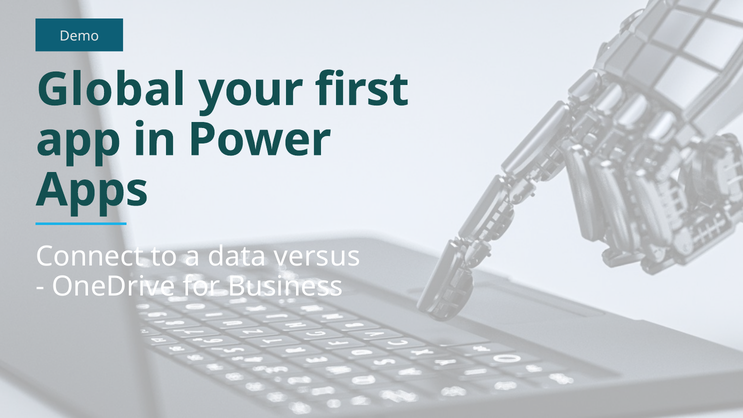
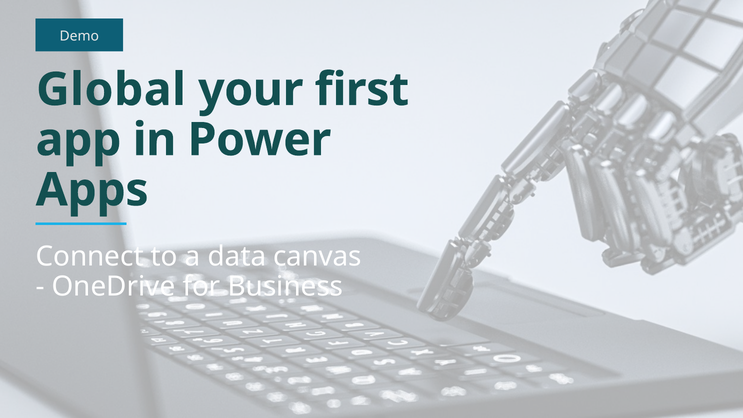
versus: versus -> canvas
